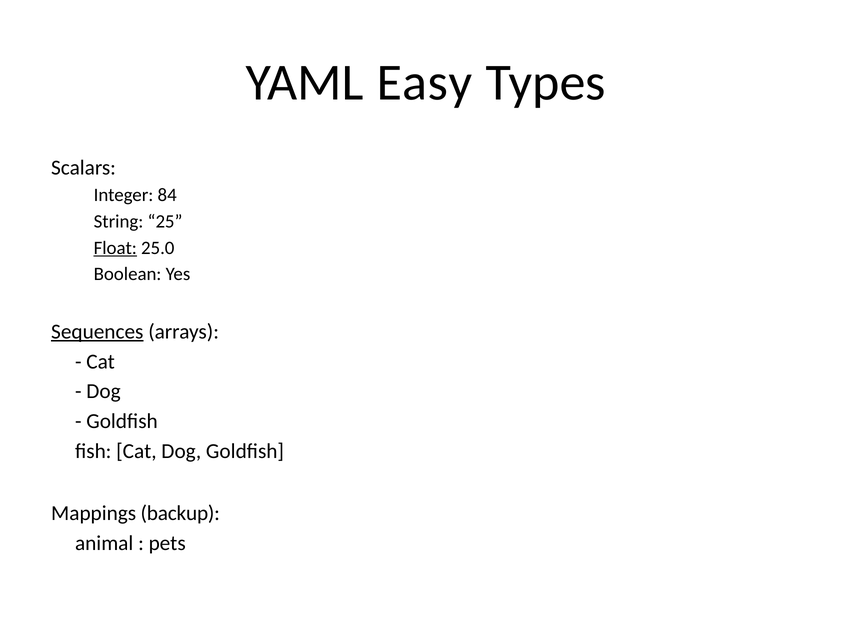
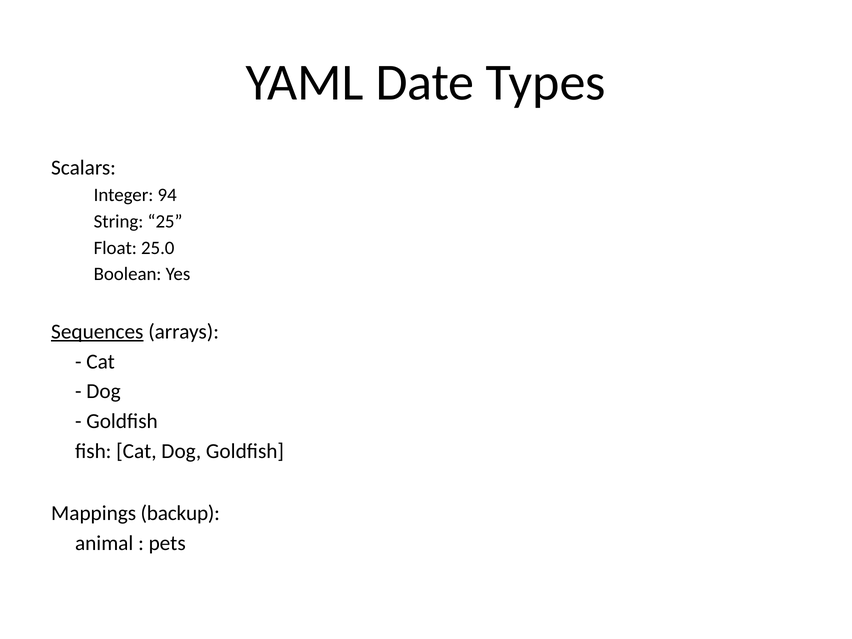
Easy: Easy -> Date
84: 84 -> 94
Float underline: present -> none
